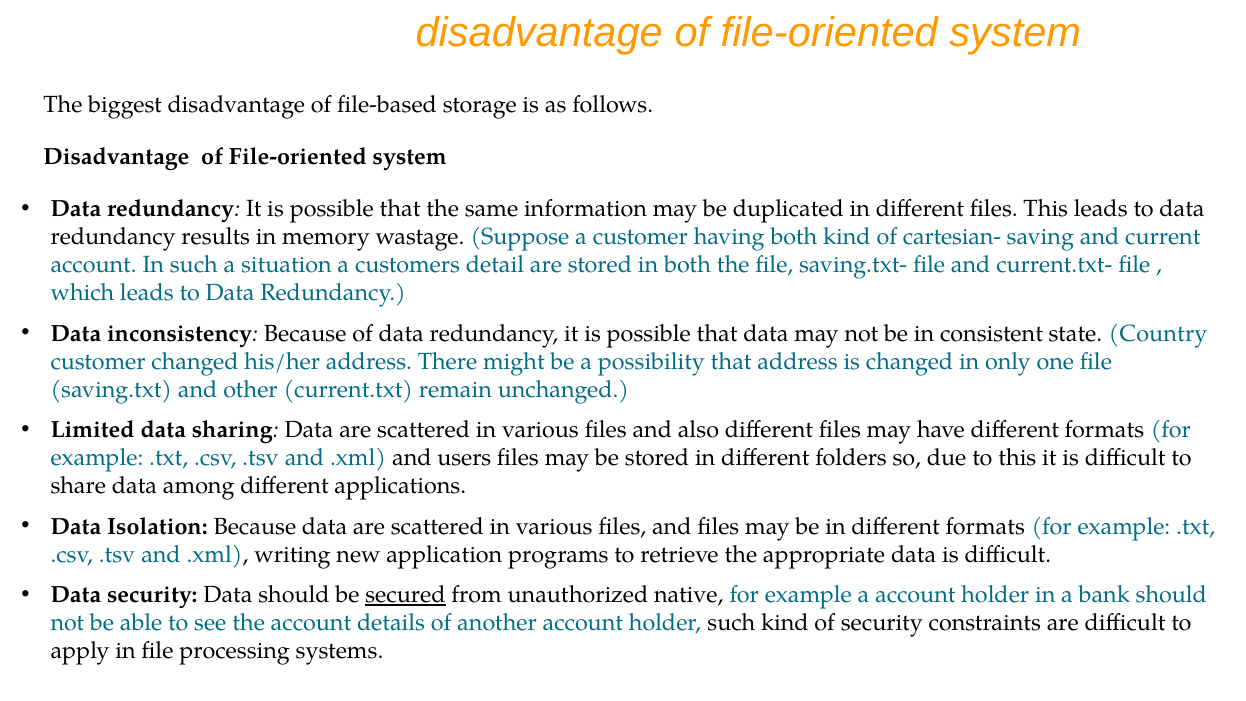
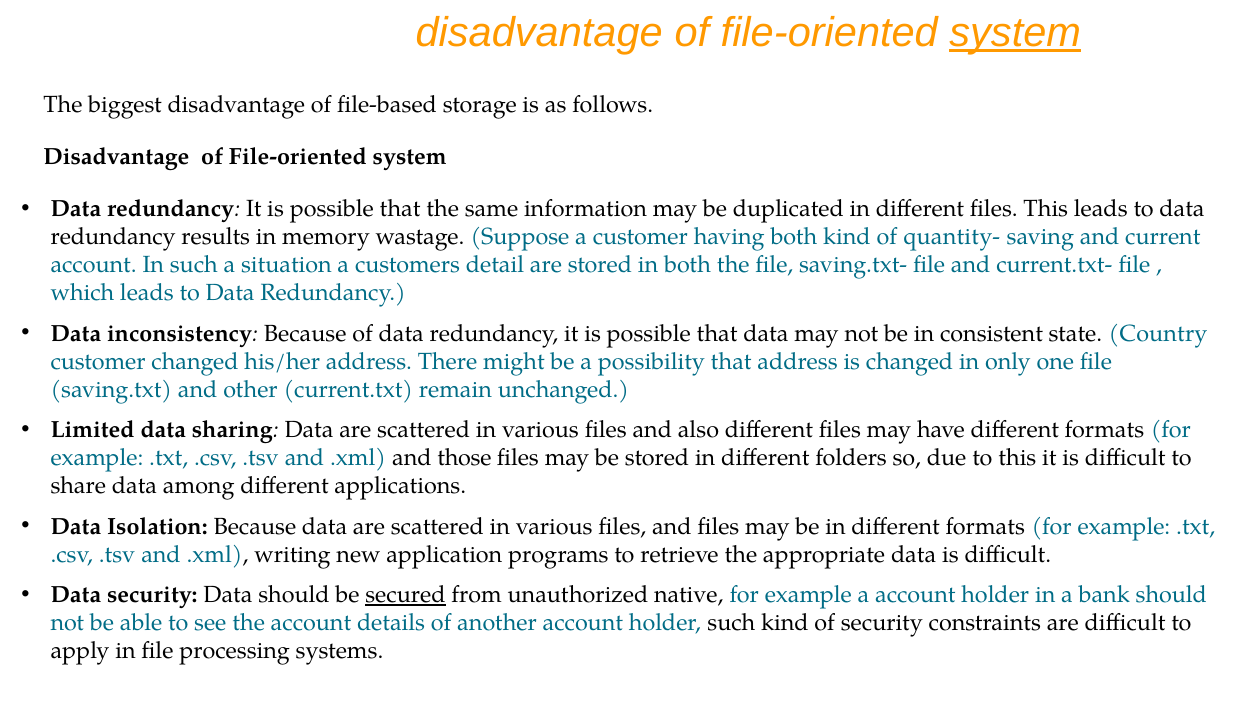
system at (1015, 32) underline: none -> present
cartesian-: cartesian- -> quantity-
users: users -> those
